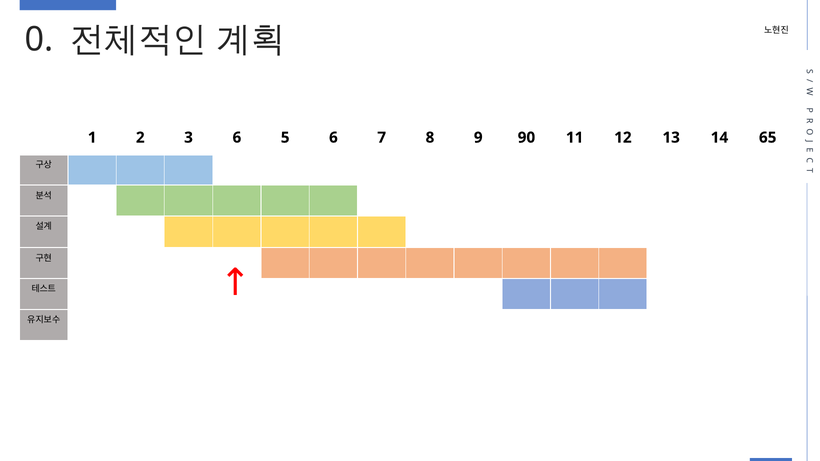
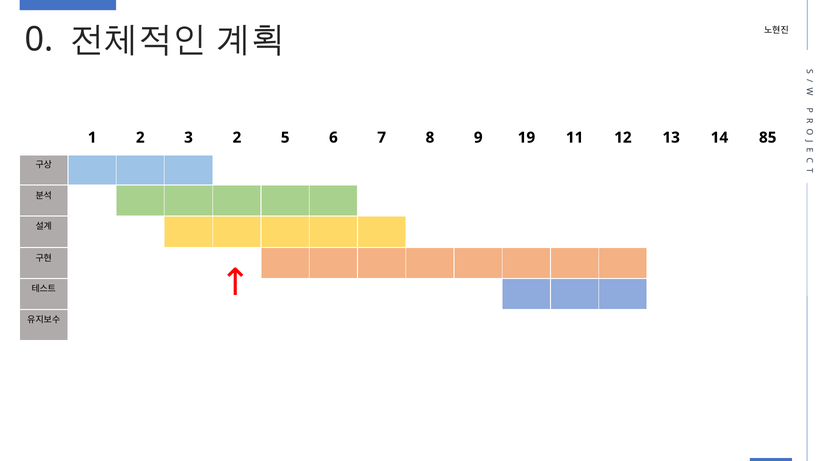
3 6: 6 -> 2
90: 90 -> 19
65: 65 -> 85
